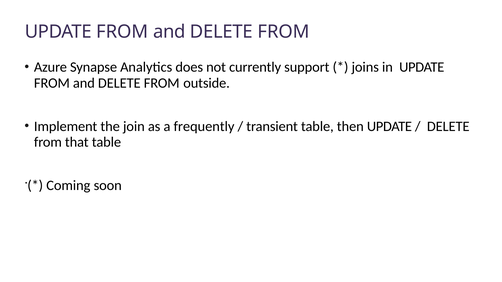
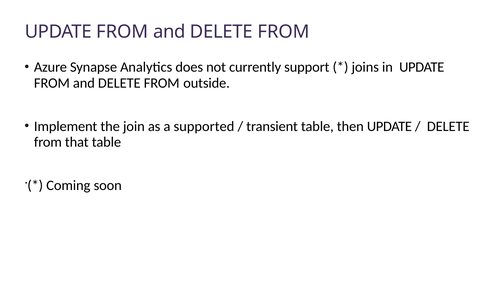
frequently: frequently -> supported
